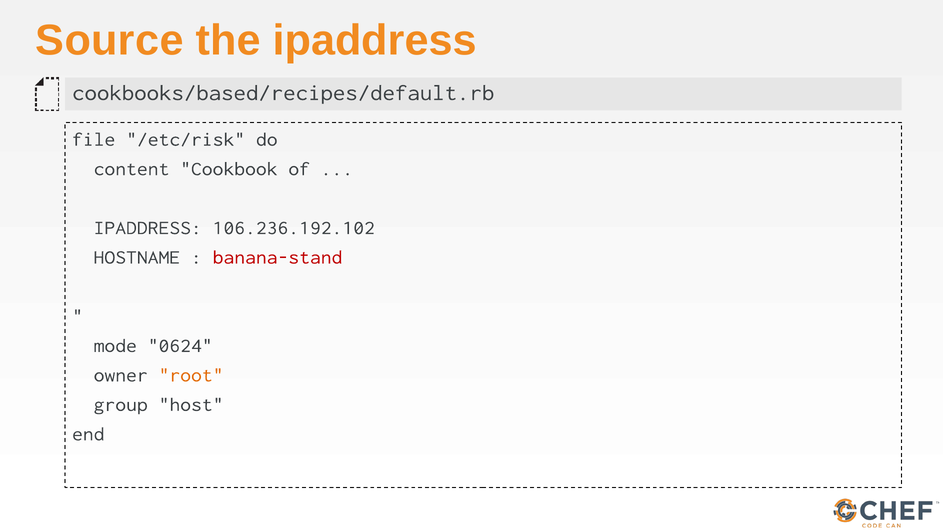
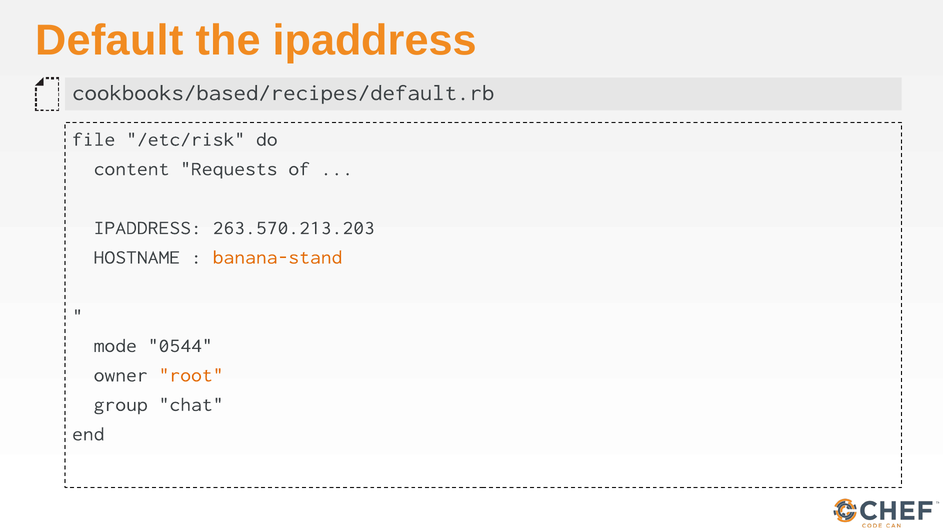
Source: Source -> Default
Cookbook: Cookbook -> Requests
106.236.192.102: 106.236.192.102 -> 263.570.213.203
banana-stand colour: red -> orange
0624: 0624 -> 0544
host: host -> chat
